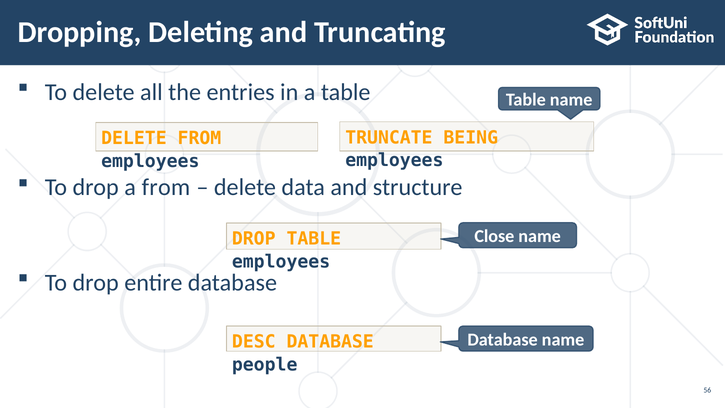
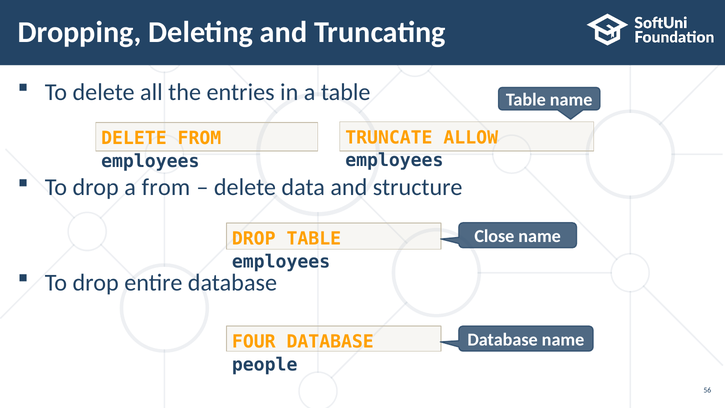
BEING: BEING -> ALLOW
DESC: DESC -> FOUR
